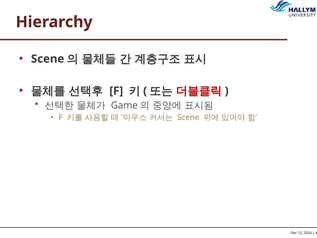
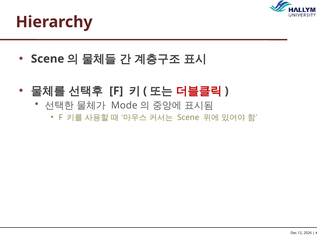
Game: Game -> Mode
